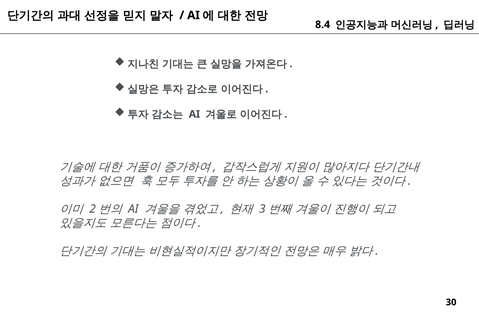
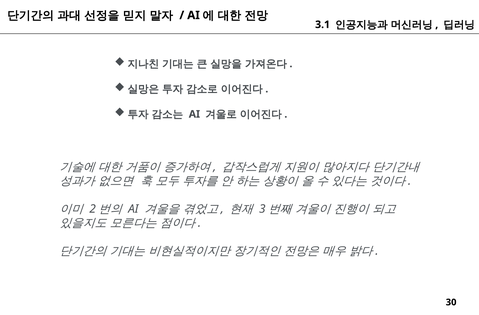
8.4: 8.4 -> 3.1
